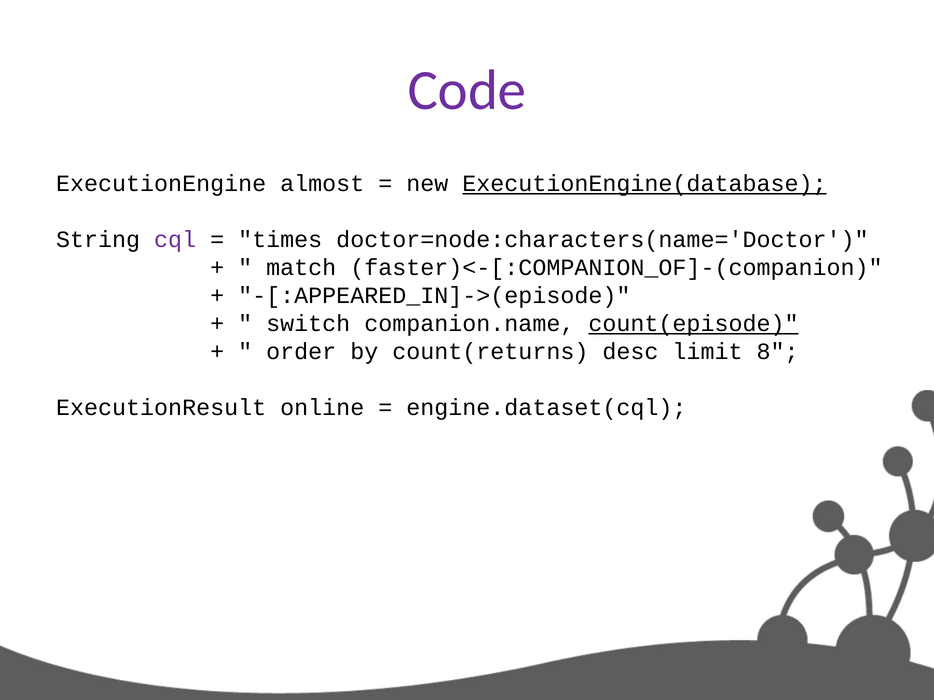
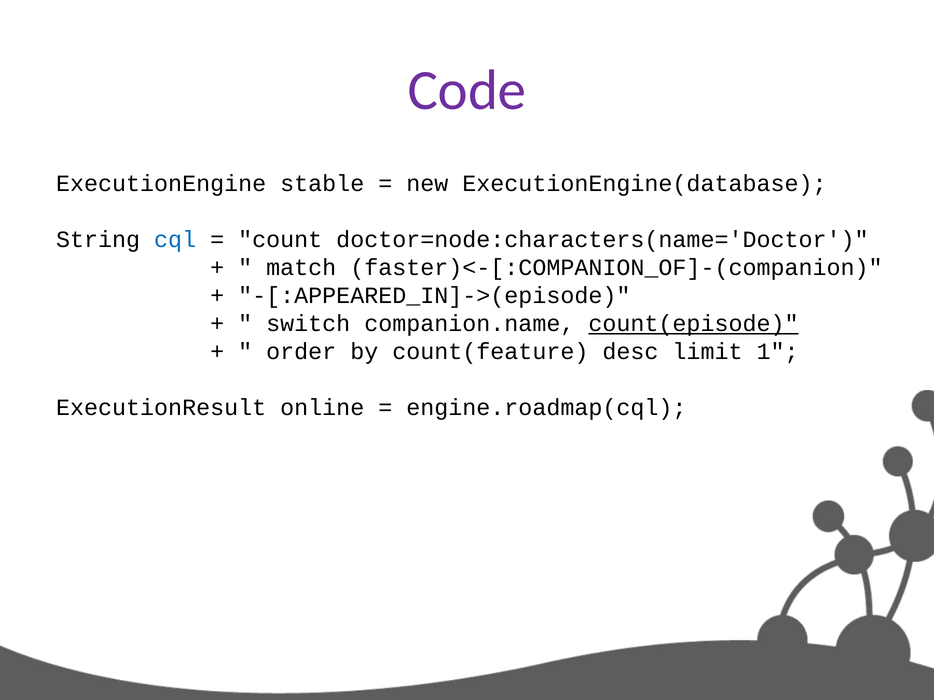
almost: almost -> stable
ExecutionEngine(database underline: present -> none
cql colour: purple -> blue
times: times -> count
count(returns: count(returns -> count(feature
8: 8 -> 1
engine.dataset(cql: engine.dataset(cql -> engine.roadmap(cql
